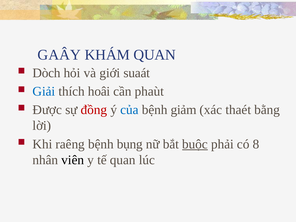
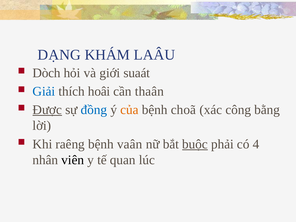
GAÂY: GAÂY -> DẠNG
KHÁM QUAN: QUAN -> LAÂU
phaùt: phaùt -> thaân
Được underline: none -> present
đồng colour: red -> blue
của colour: blue -> orange
giảm: giảm -> choã
thaét: thaét -> công
bụng: bụng -> vaân
8: 8 -> 4
